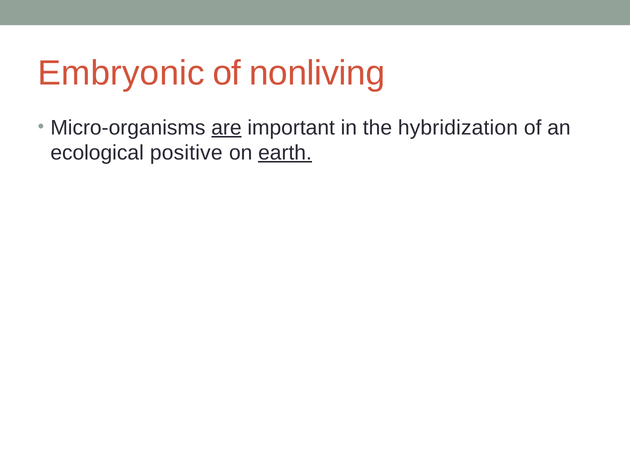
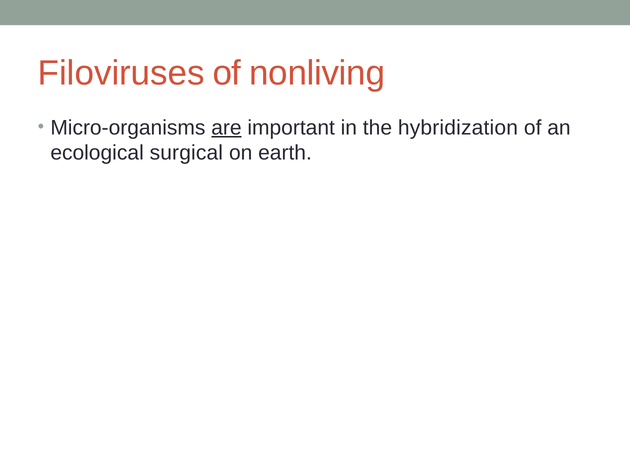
Embryonic: Embryonic -> Filoviruses
positive: positive -> surgical
earth underline: present -> none
